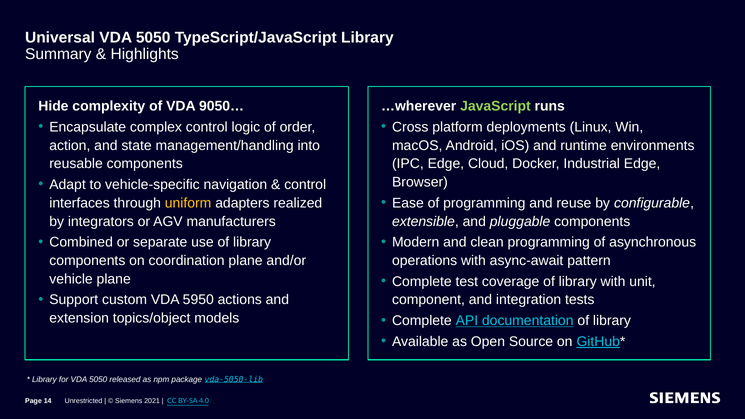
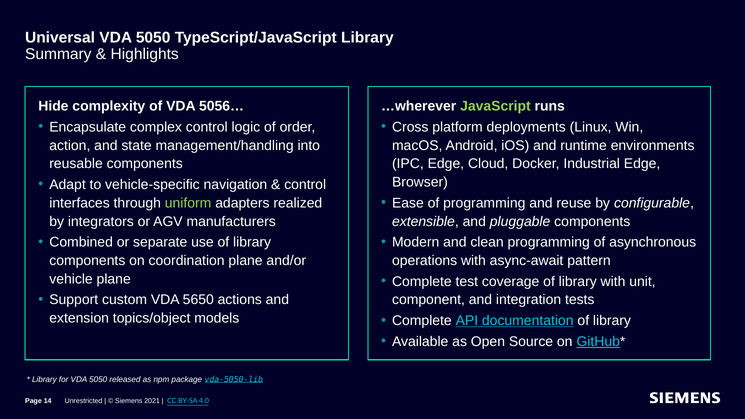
9050…: 9050… -> 5056…
uniform colour: yellow -> light green
5950: 5950 -> 5650
